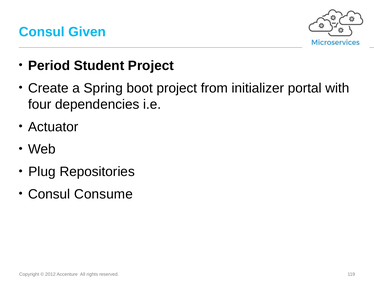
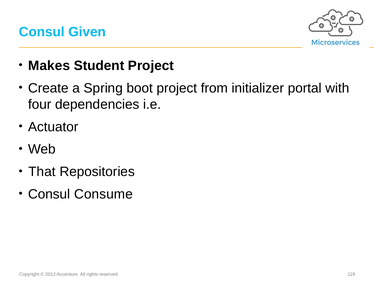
Period: Period -> Makes
Plug: Plug -> That
